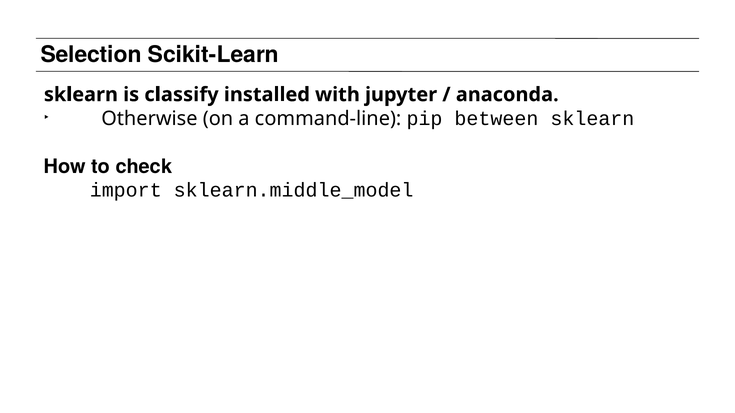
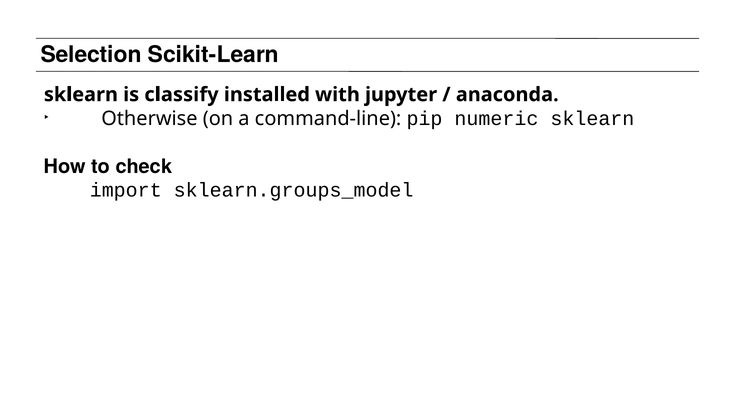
between: between -> numeric
sklearn.middle_model: sklearn.middle_model -> sklearn.groups_model
